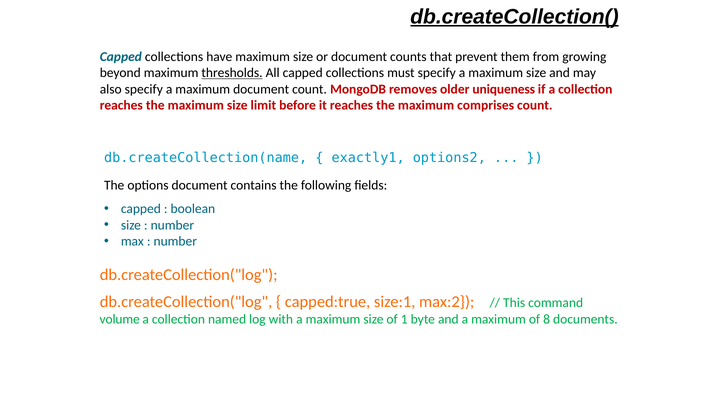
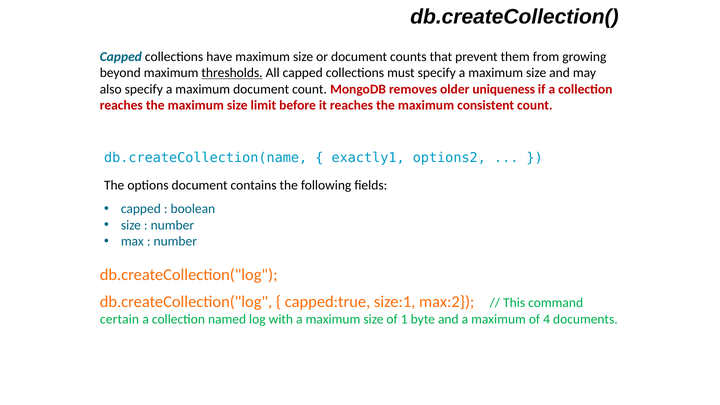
db.createCollection( underline: present -> none
comprises: comprises -> consistent
volume: volume -> certain
8: 8 -> 4
